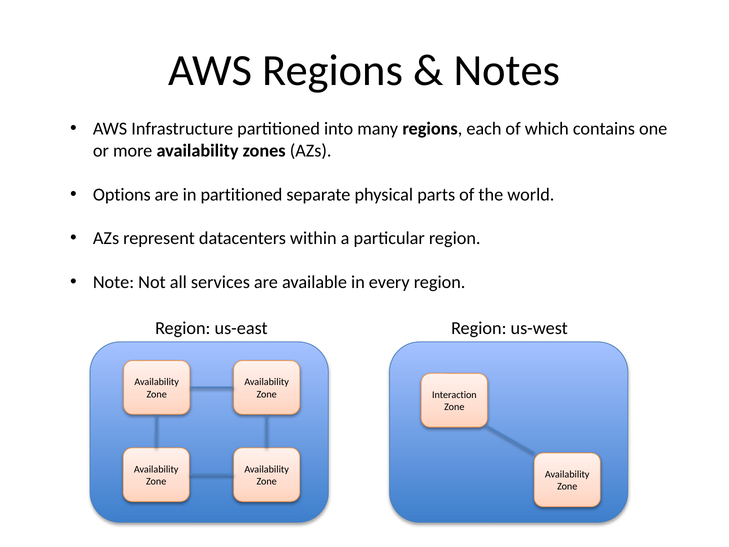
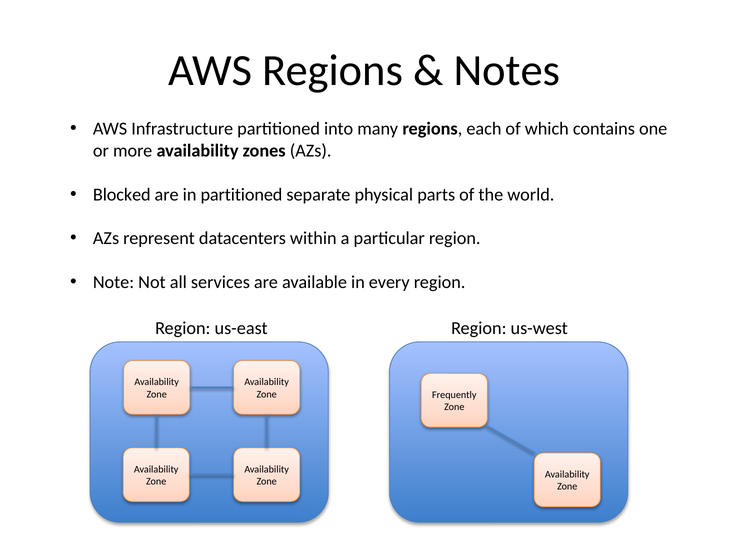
Options: Options -> Blocked
Interaction: Interaction -> Frequently
